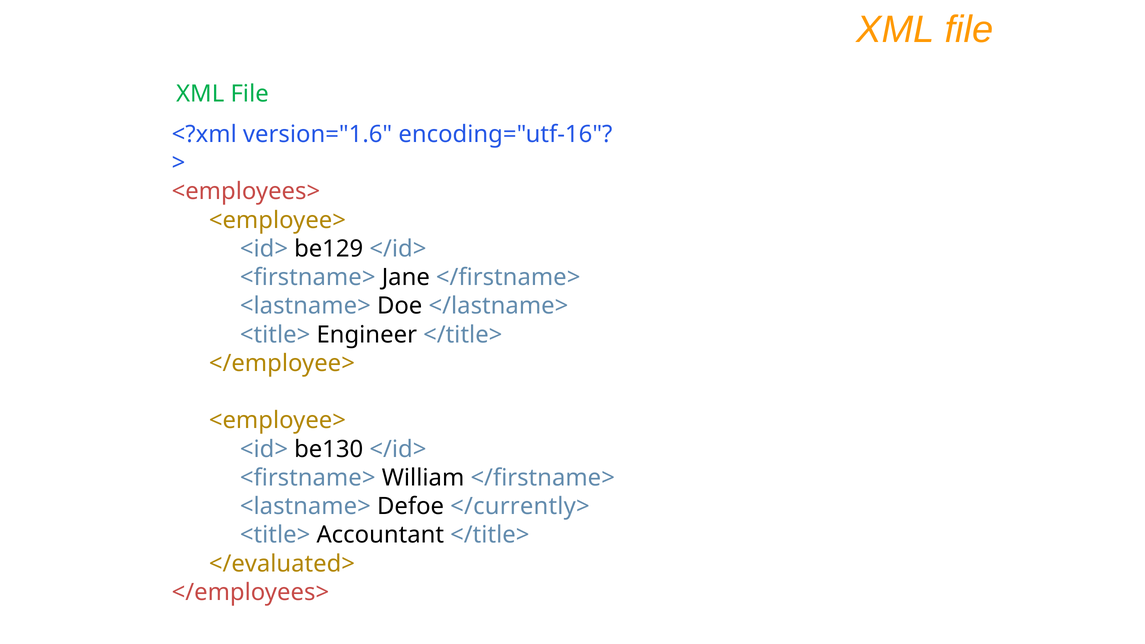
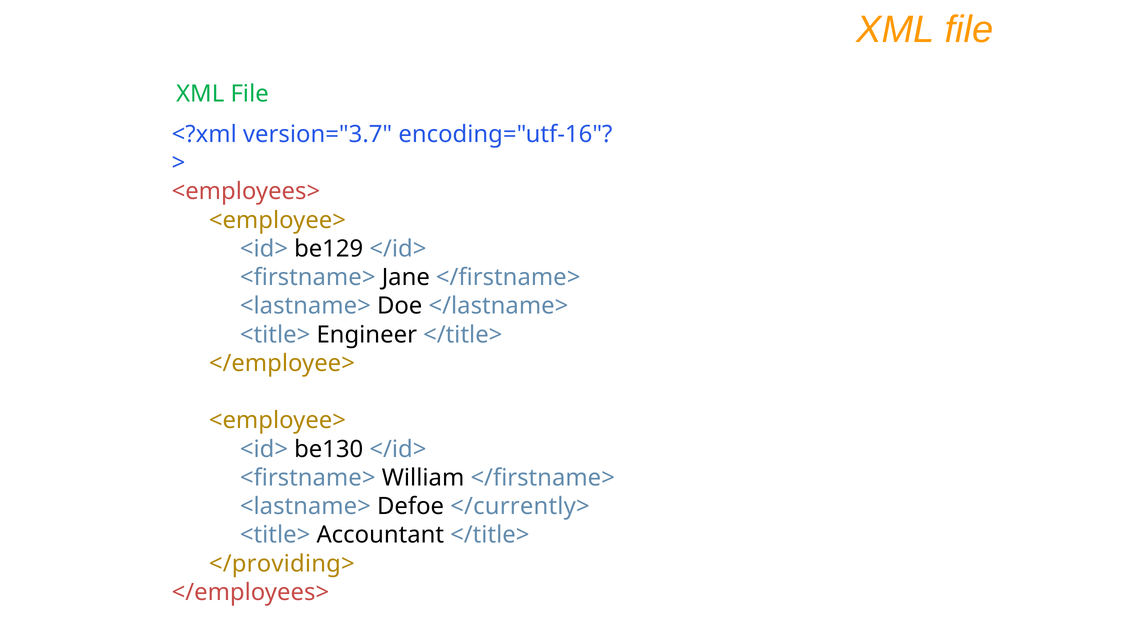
version="1.6: version="1.6 -> version="3.7
</evaluated>: </evaluated> -> </providing>
